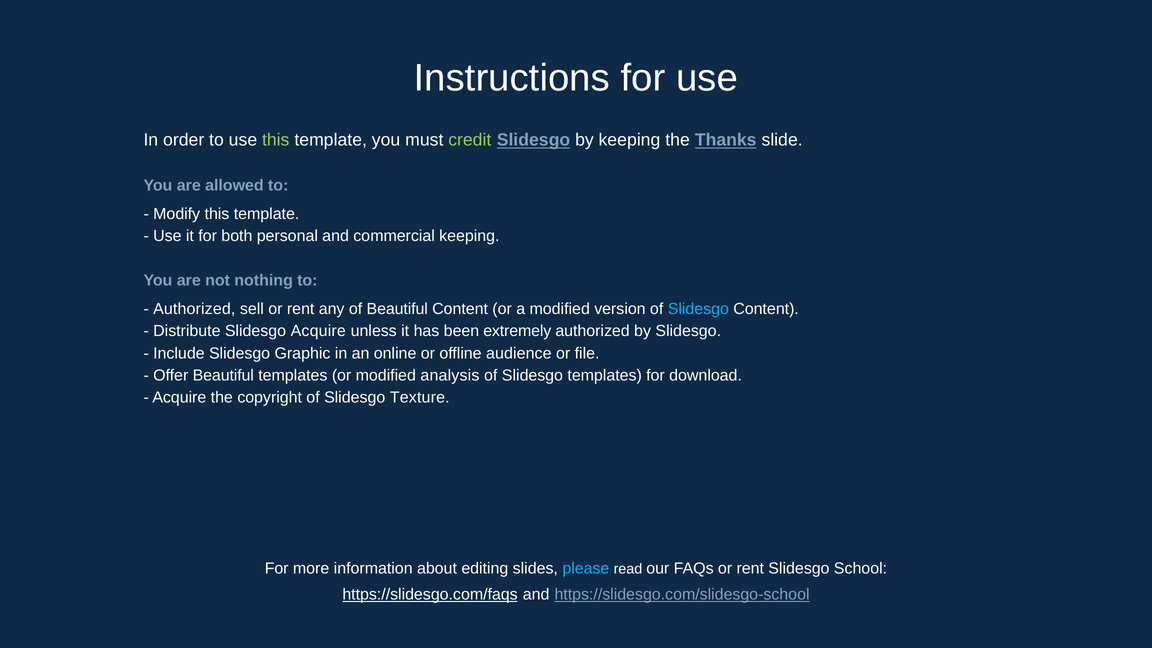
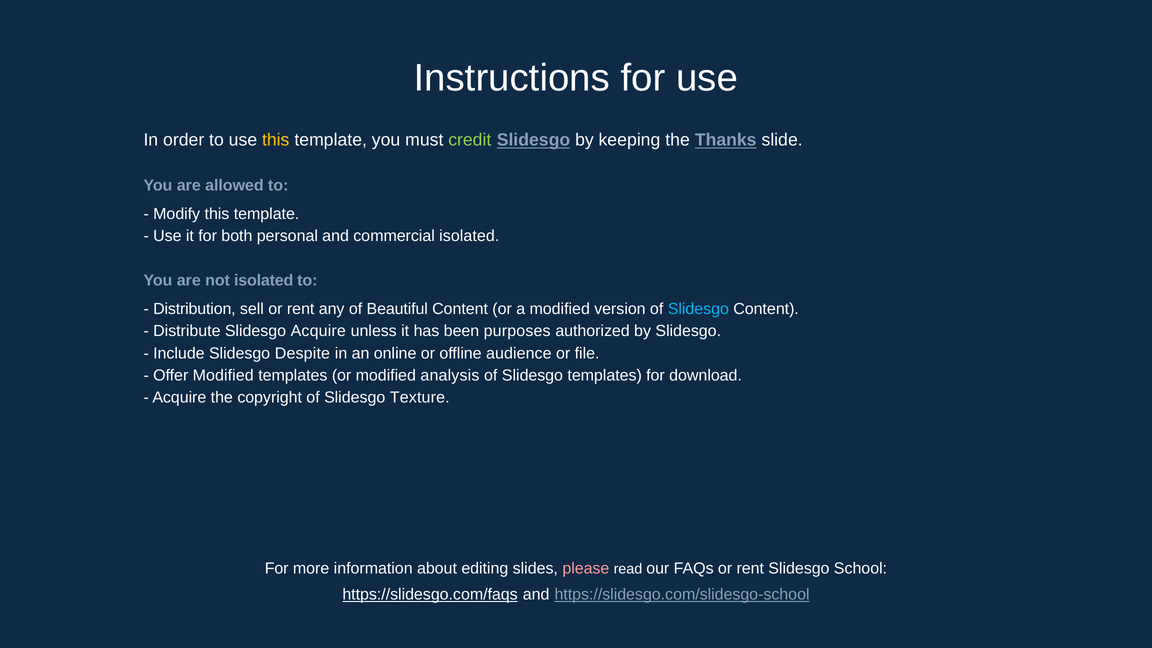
this at (276, 140) colour: light green -> yellow
commercial keeping: keeping -> isolated
not nothing: nothing -> isolated
Authorized at (194, 309): Authorized -> Distribution
extremely: extremely -> purposes
Graphic: Graphic -> Despite
Offer Beautiful: Beautiful -> Modified
please colour: light blue -> pink
